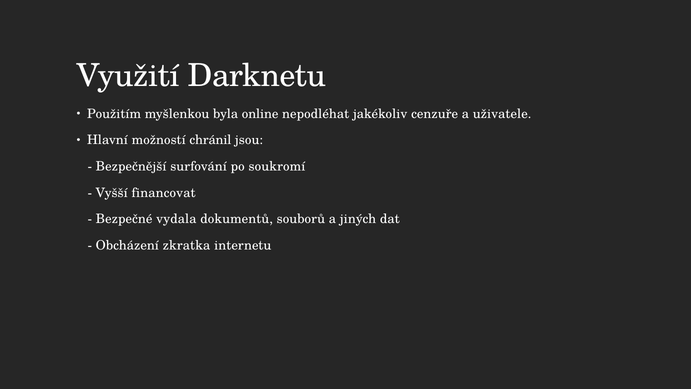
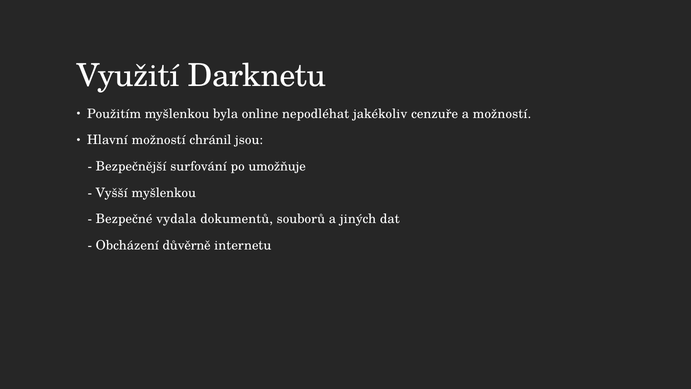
a uživatele: uživatele -> možností
soukromí: soukromí -> umožňuje
Vyšší financovat: financovat -> myšlenkou
zkratka: zkratka -> důvěrně
